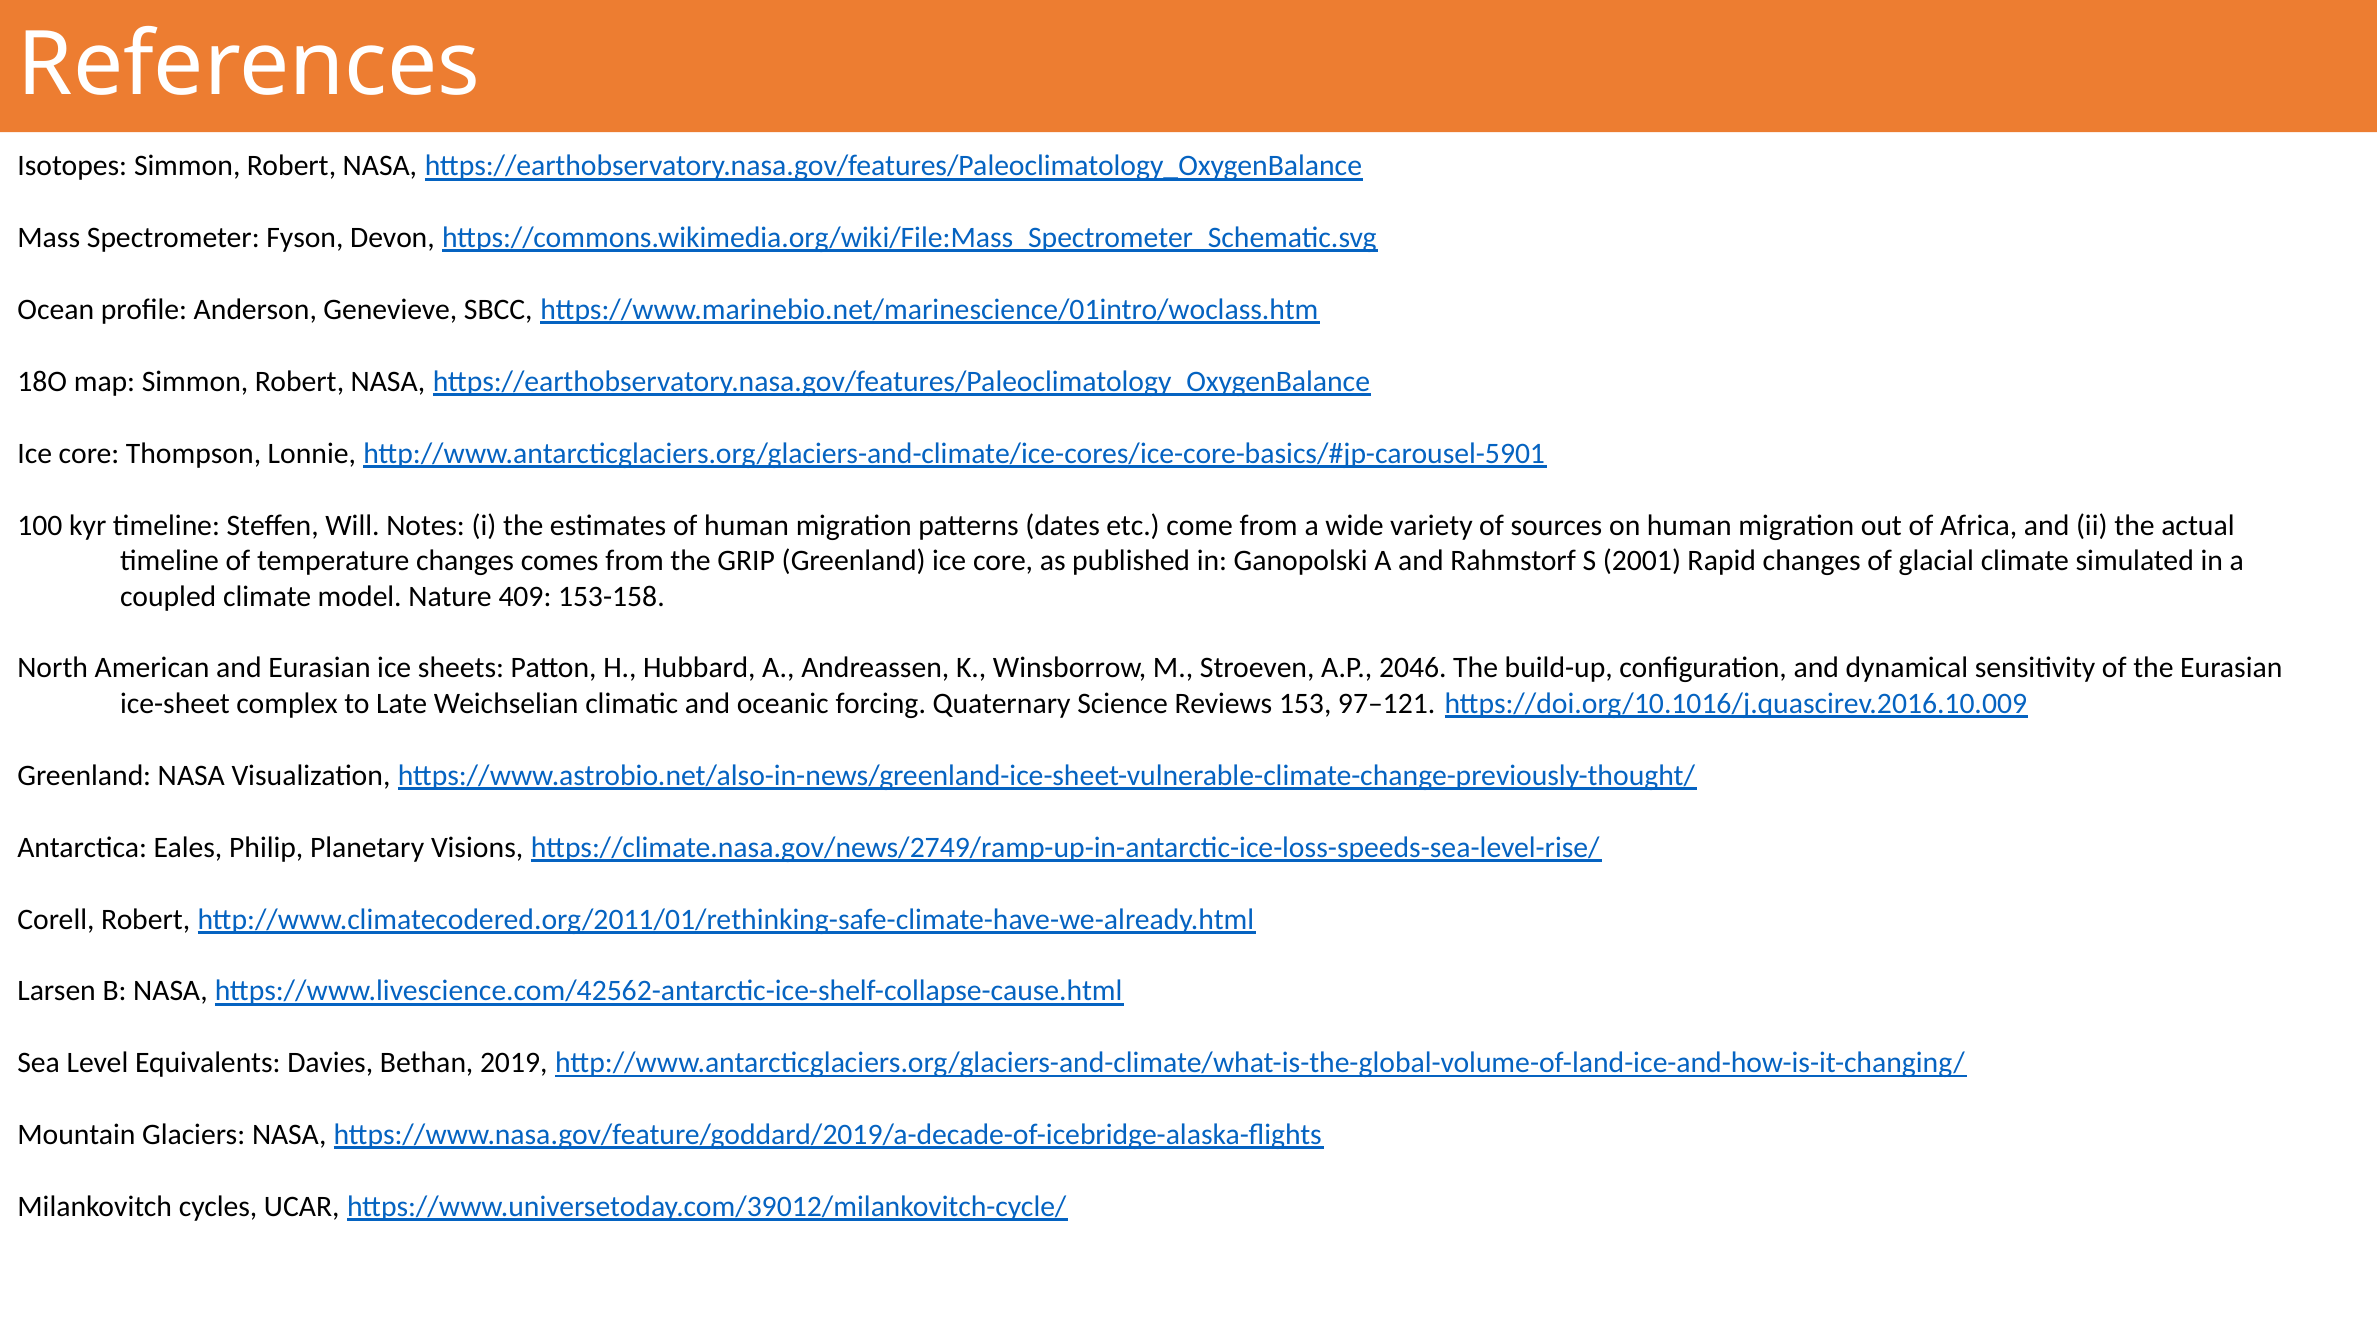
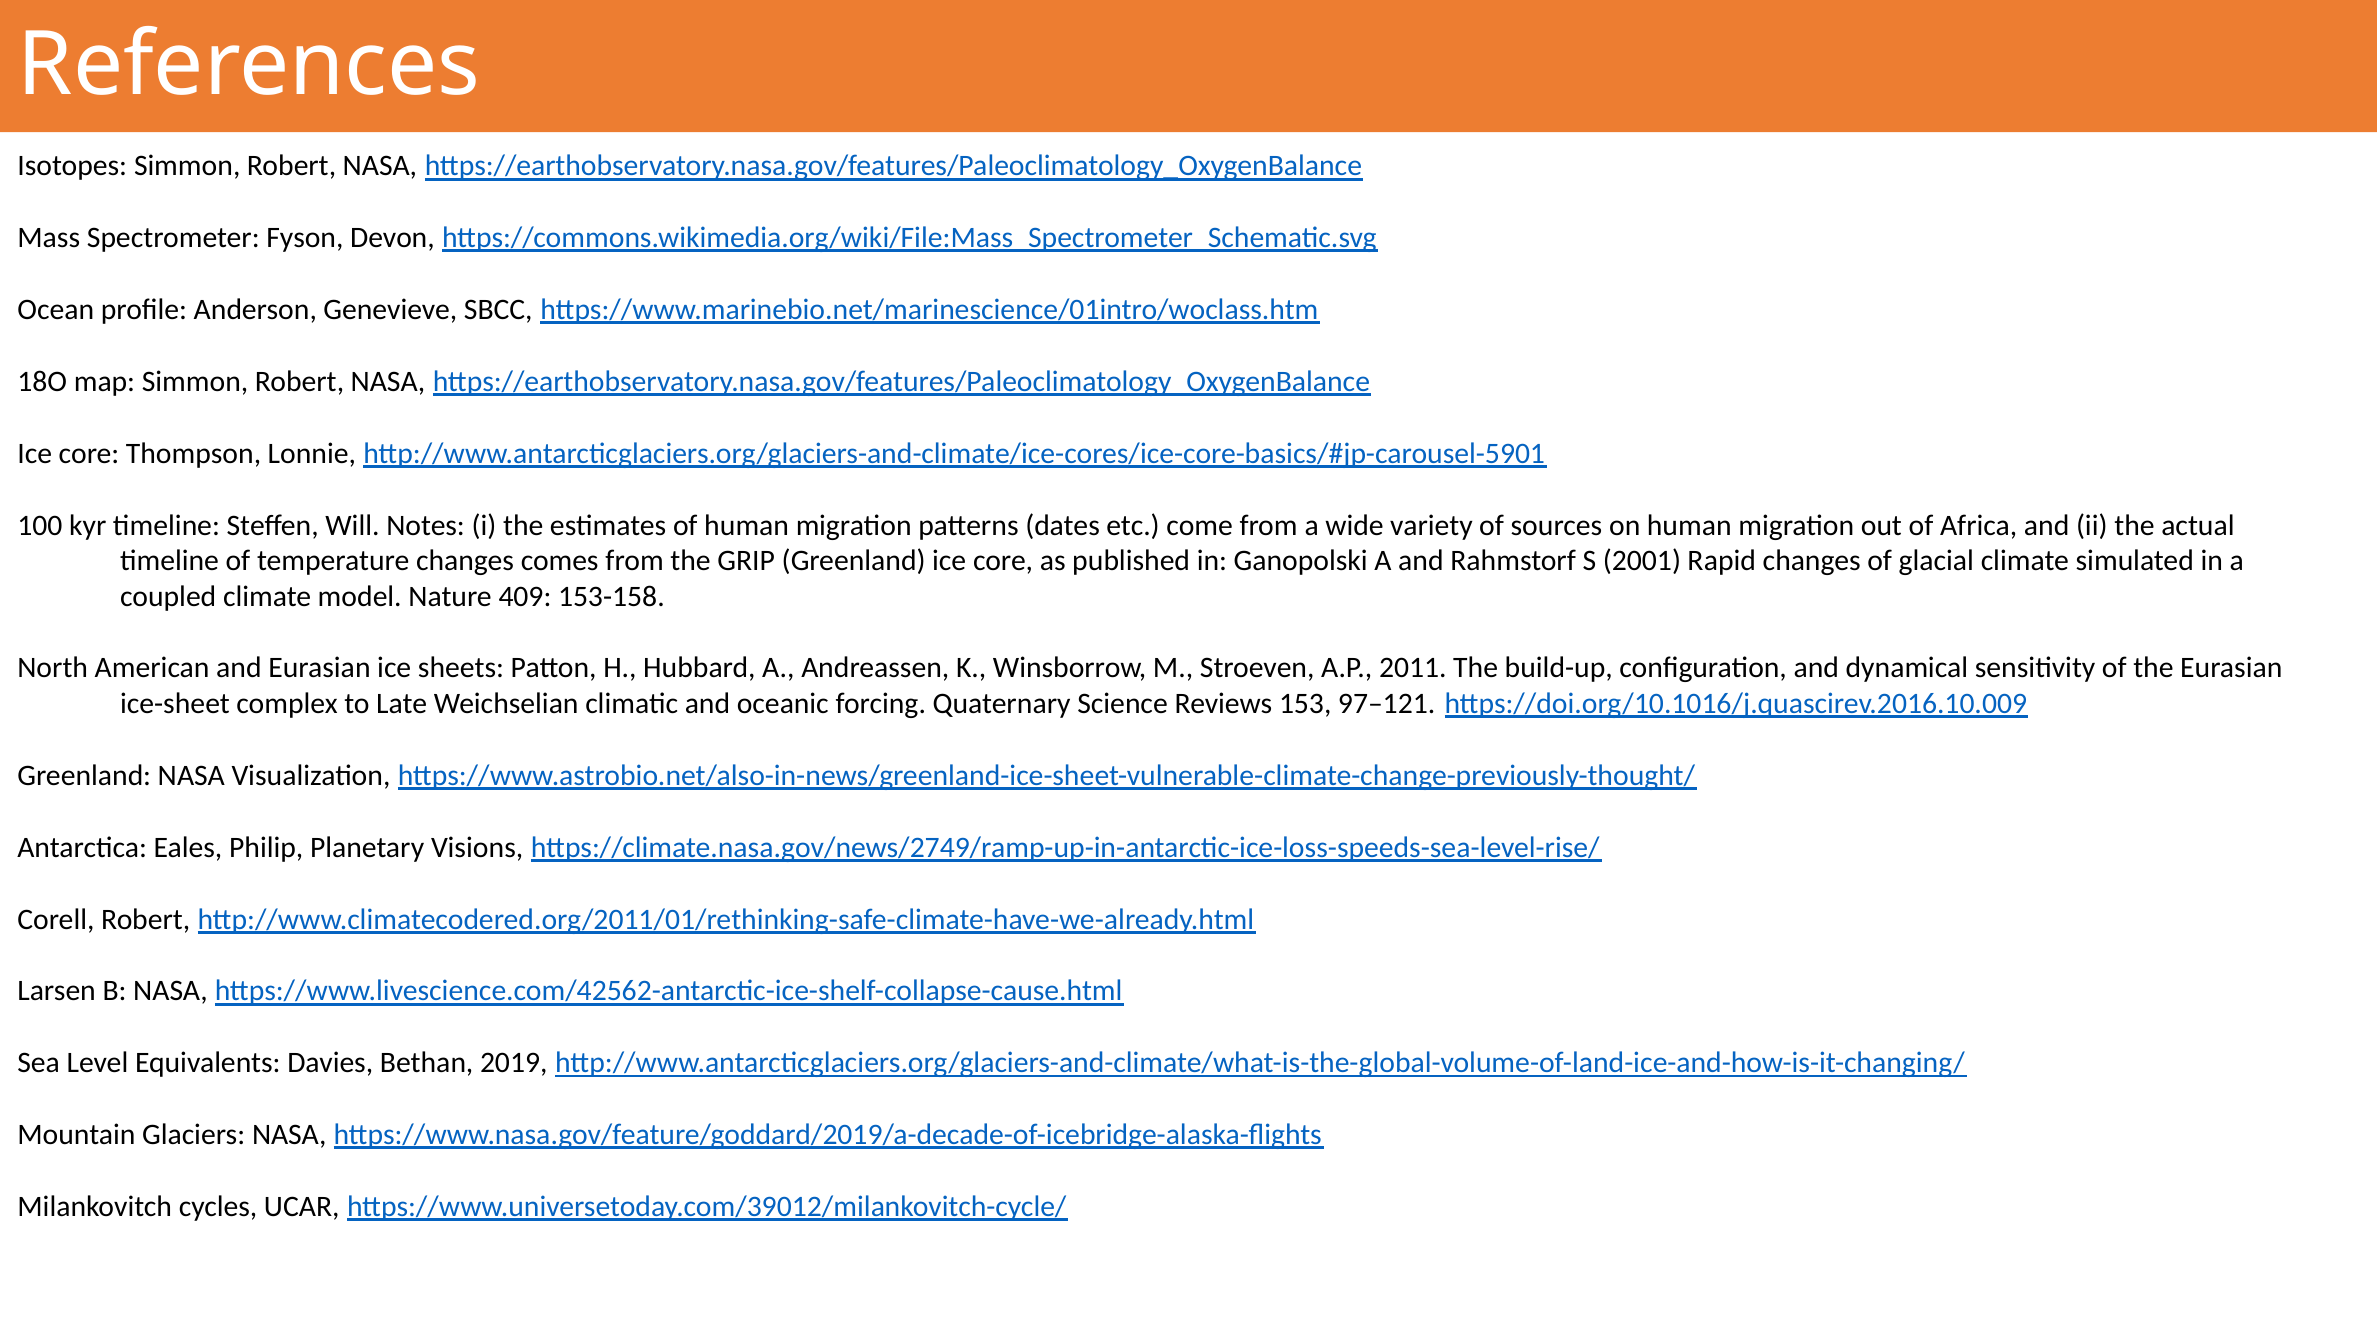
2046: 2046 -> 2011
